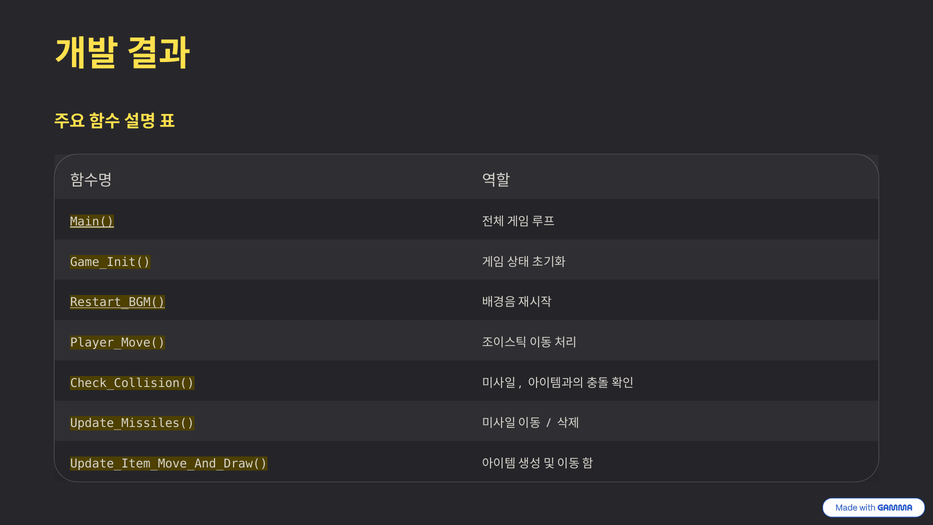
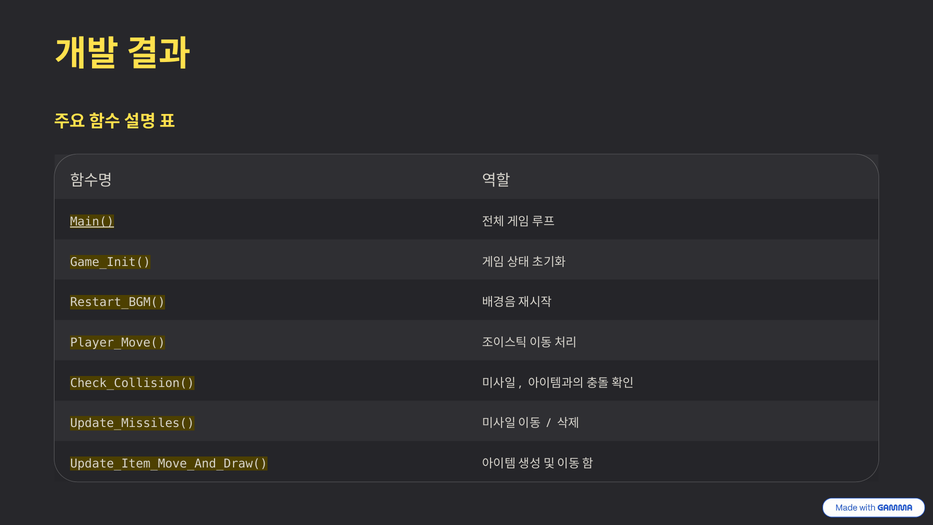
Restart_BGM( underline: present -> none
